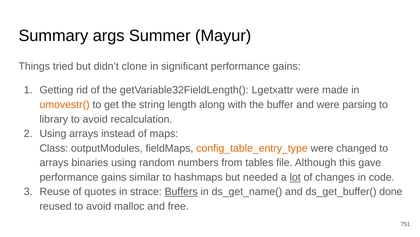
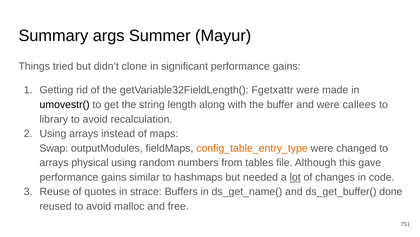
Lgetxattr: Lgetxattr -> Fgetxattr
umovestr( colour: orange -> black
parsing: parsing -> callees
Class: Class -> Swap
binaries: binaries -> physical
Buffers underline: present -> none
